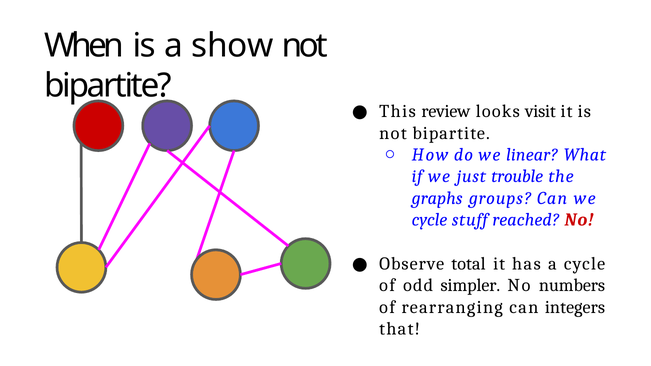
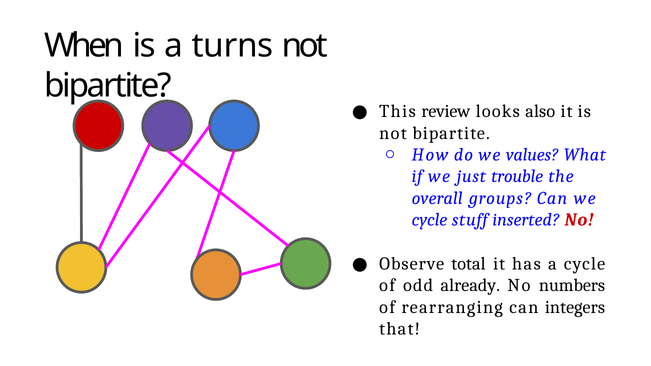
show: show -> turns
visit: visit -> also
linear: linear -> values
graphs: graphs -> overall
reached: reached -> inserted
simpler: simpler -> already
